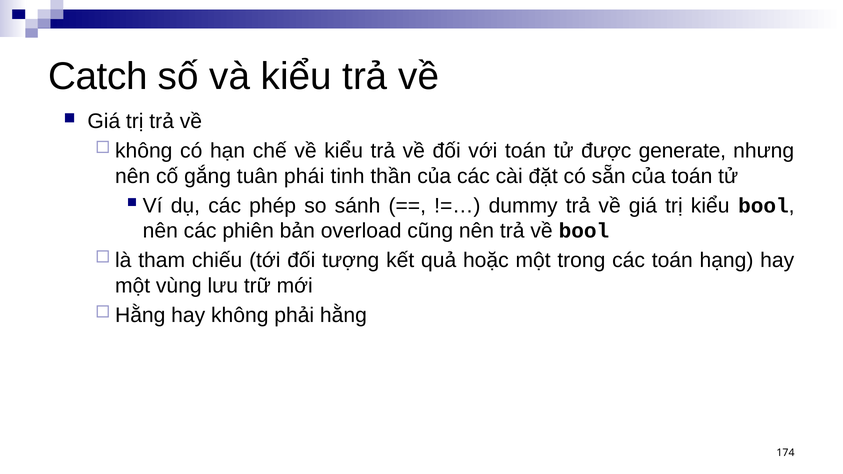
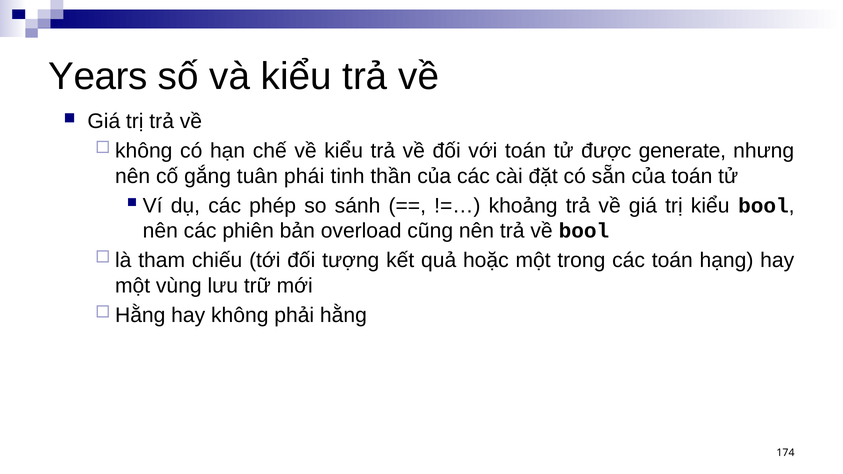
Catch: Catch -> Years
dummy: dummy -> khoảng
